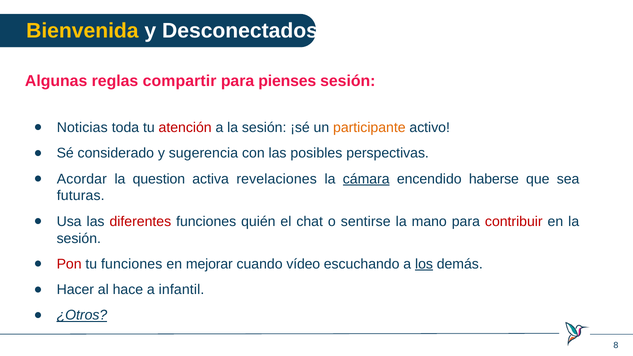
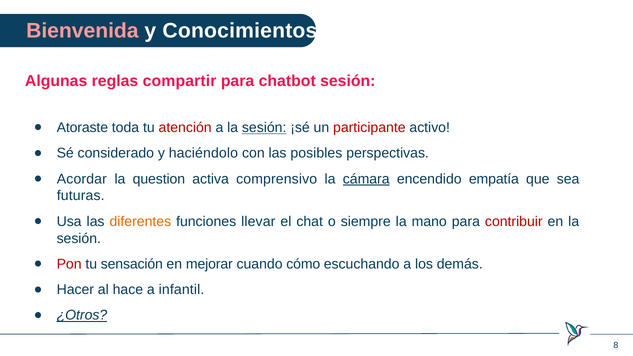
Bienvenida colour: yellow -> pink
Desconectados: Desconectados -> Conocimientos
pienses: pienses -> chatbot
Noticias: Noticias -> Atoraste
sesión at (264, 128) underline: none -> present
participante colour: orange -> red
sugerencia: sugerencia -> haciéndolo
revelaciones: revelaciones -> comprensivo
haberse: haberse -> empatía
diferentes colour: red -> orange
quién: quién -> llevar
sentirse: sentirse -> siempre
tu funciones: funciones -> sensación
vídeo: vídeo -> cómo
los underline: present -> none
